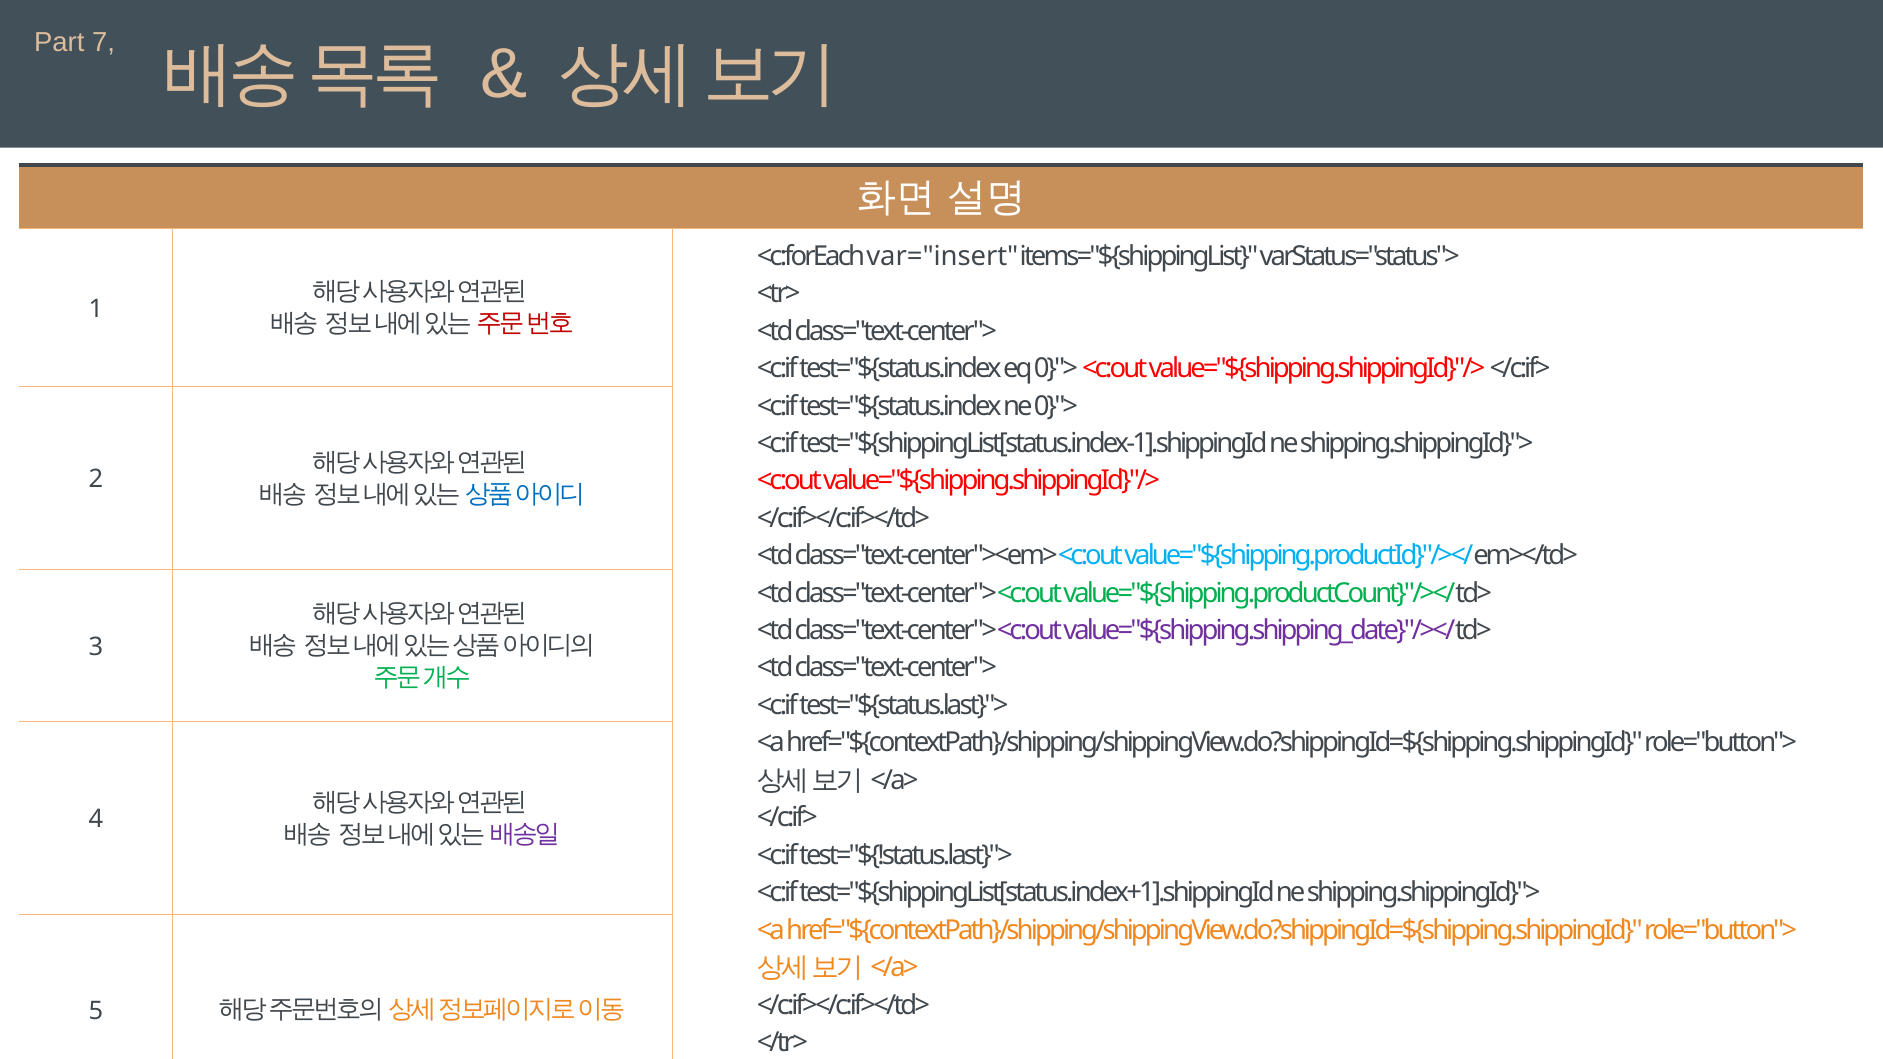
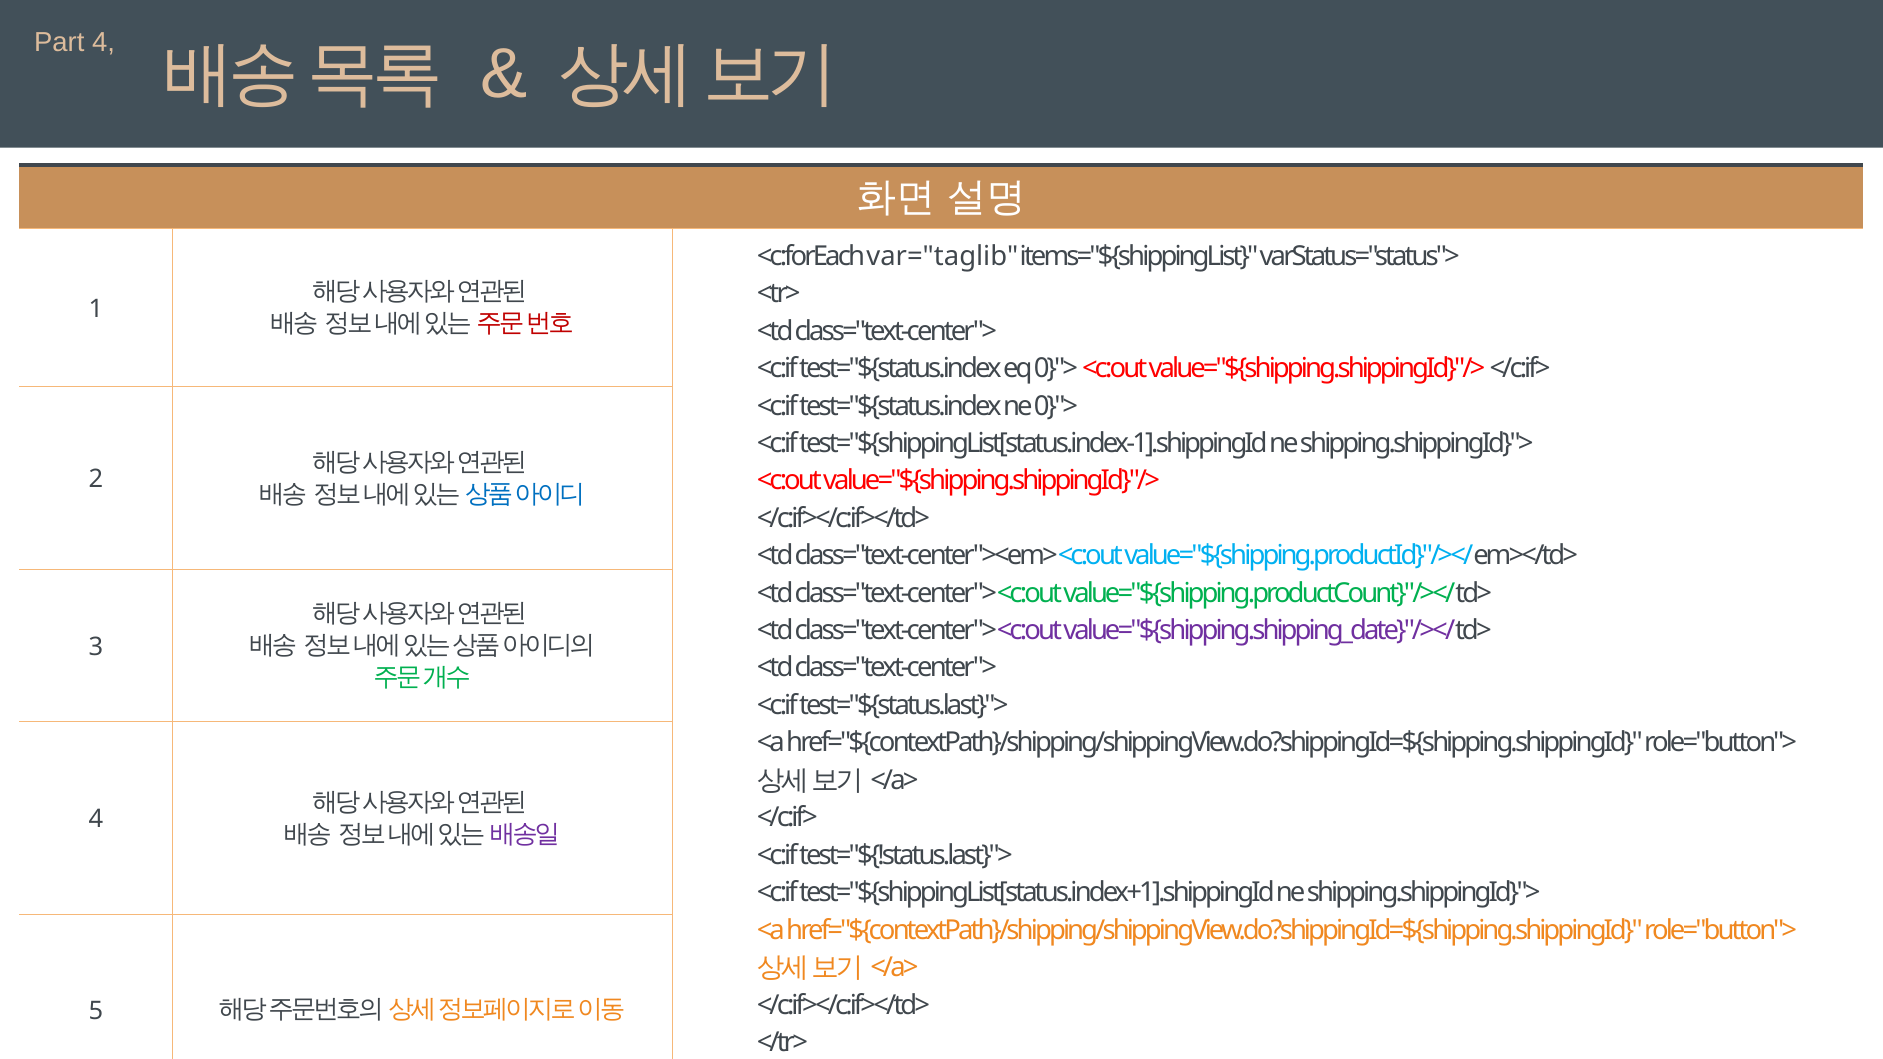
Part 7: 7 -> 4
var="insert: var="insert -> var="taglib
